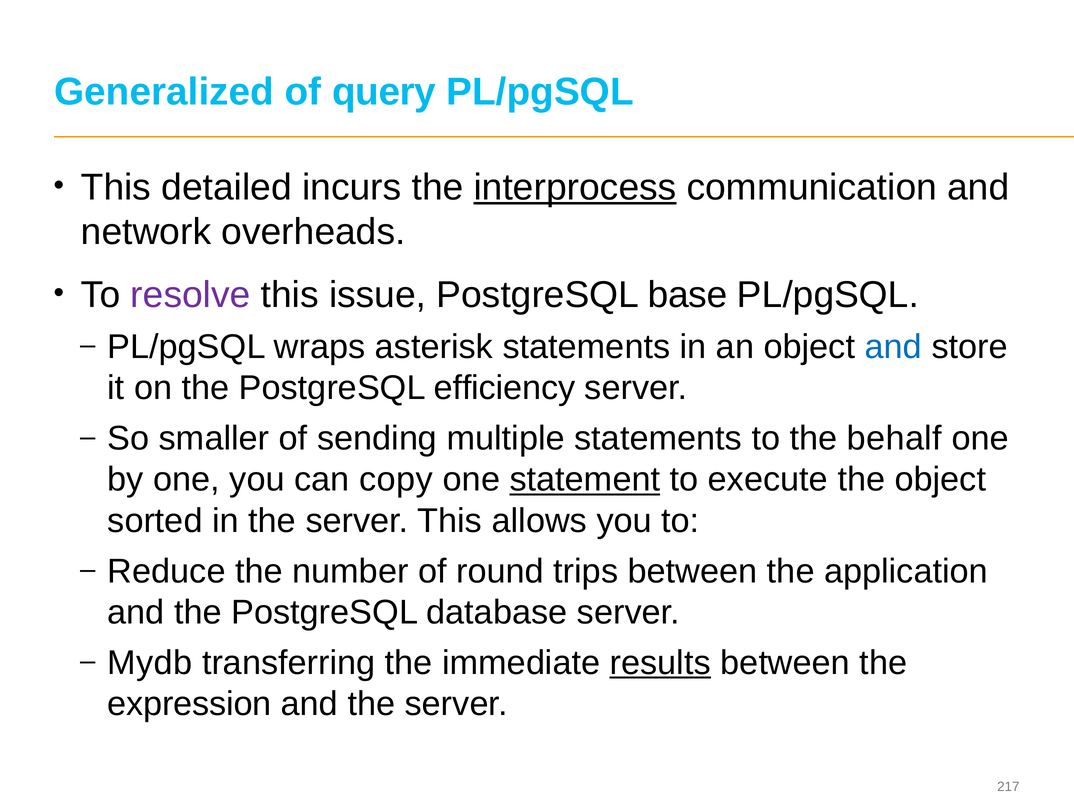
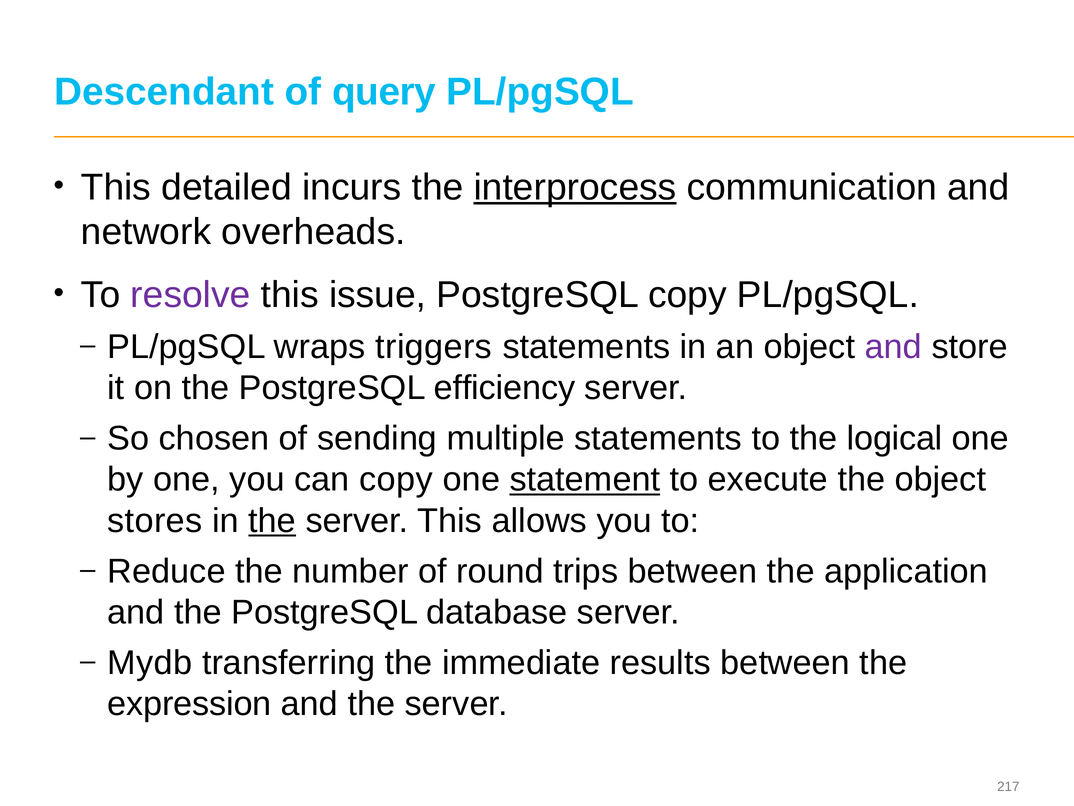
Generalized: Generalized -> Descendant
PostgreSQL base: base -> copy
asterisk: asterisk -> triggers
and at (893, 347) colour: blue -> purple
smaller: smaller -> chosen
behalf: behalf -> logical
sorted: sorted -> stores
the at (272, 520) underline: none -> present
results underline: present -> none
